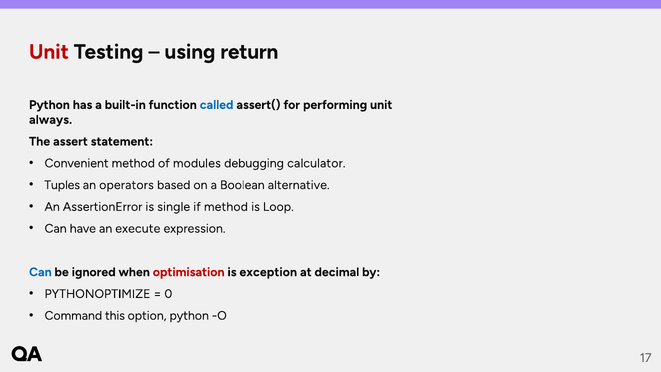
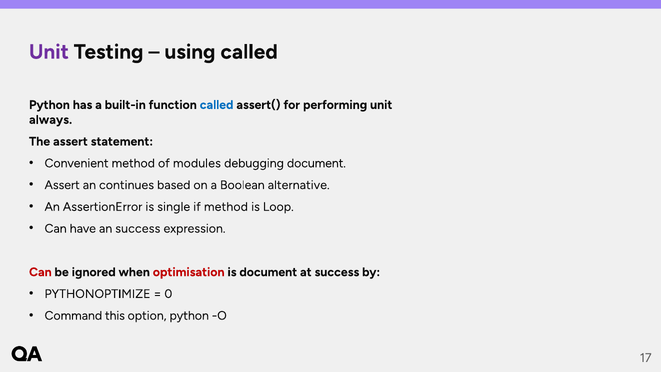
Unit at (49, 52) colour: red -> purple
using return: return -> called
debugging calculator: calculator -> document
Tuples at (62, 185): Tuples -> Assert
operators: operators -> continues
an execute: execute -> success
Can at (40, 272) colour: blue -> red
is exception: exception -> document
at decimal: decimal -> success
